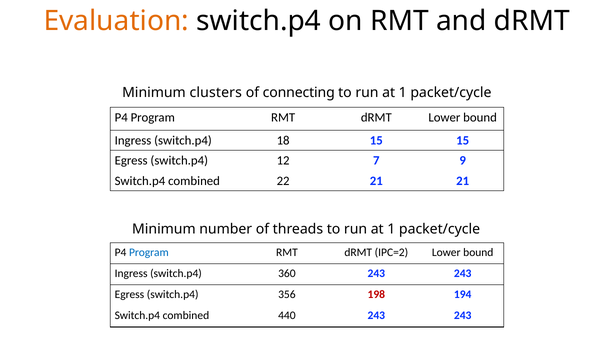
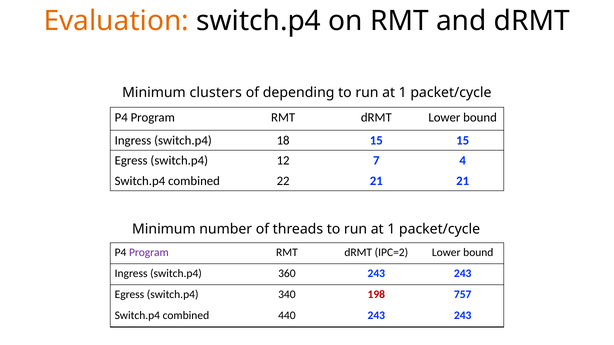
connecting: connecting -> depending
9: 9 -> 4
Program at (149, 253) colour: blue -> purple
356: 356 -> 340
194: 194 -> 757
